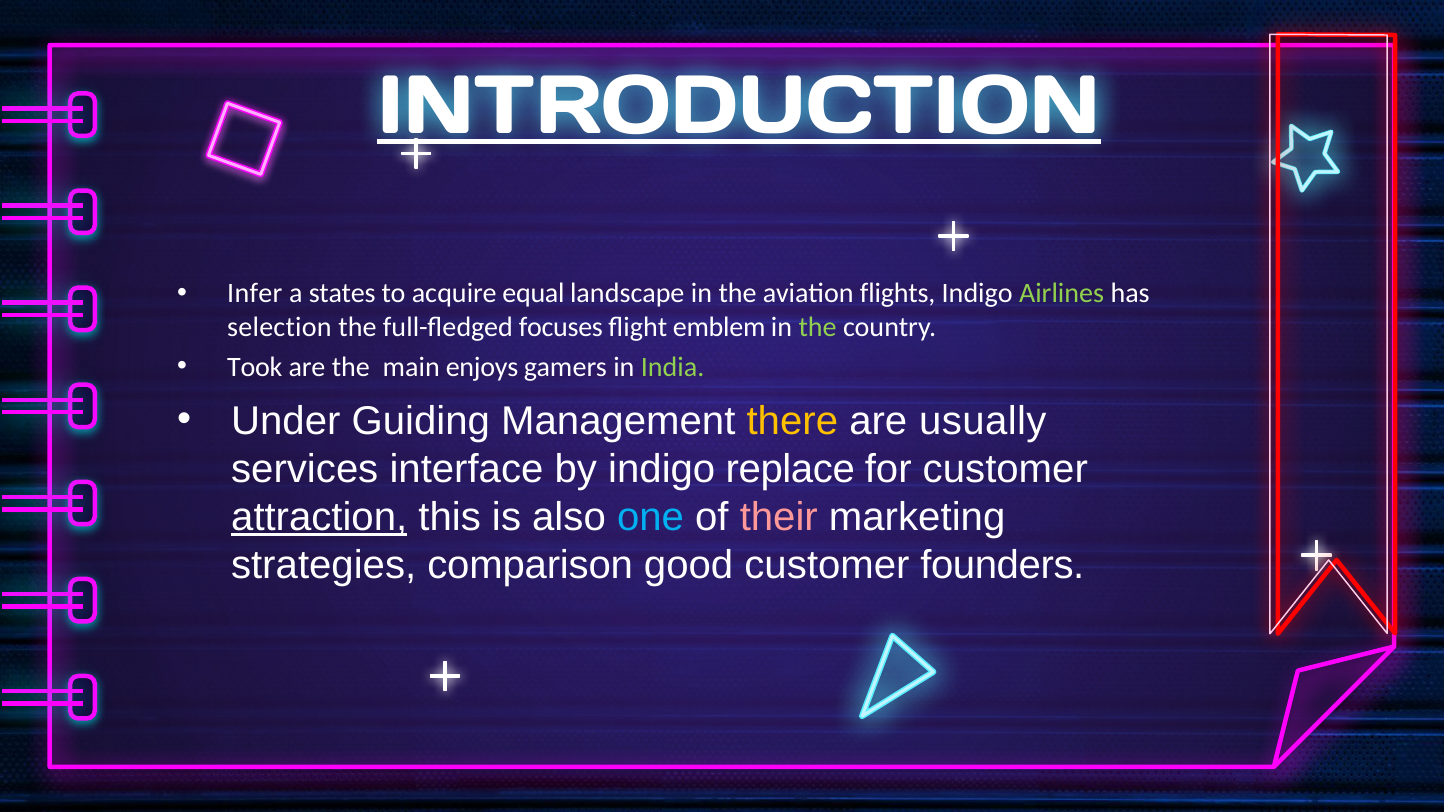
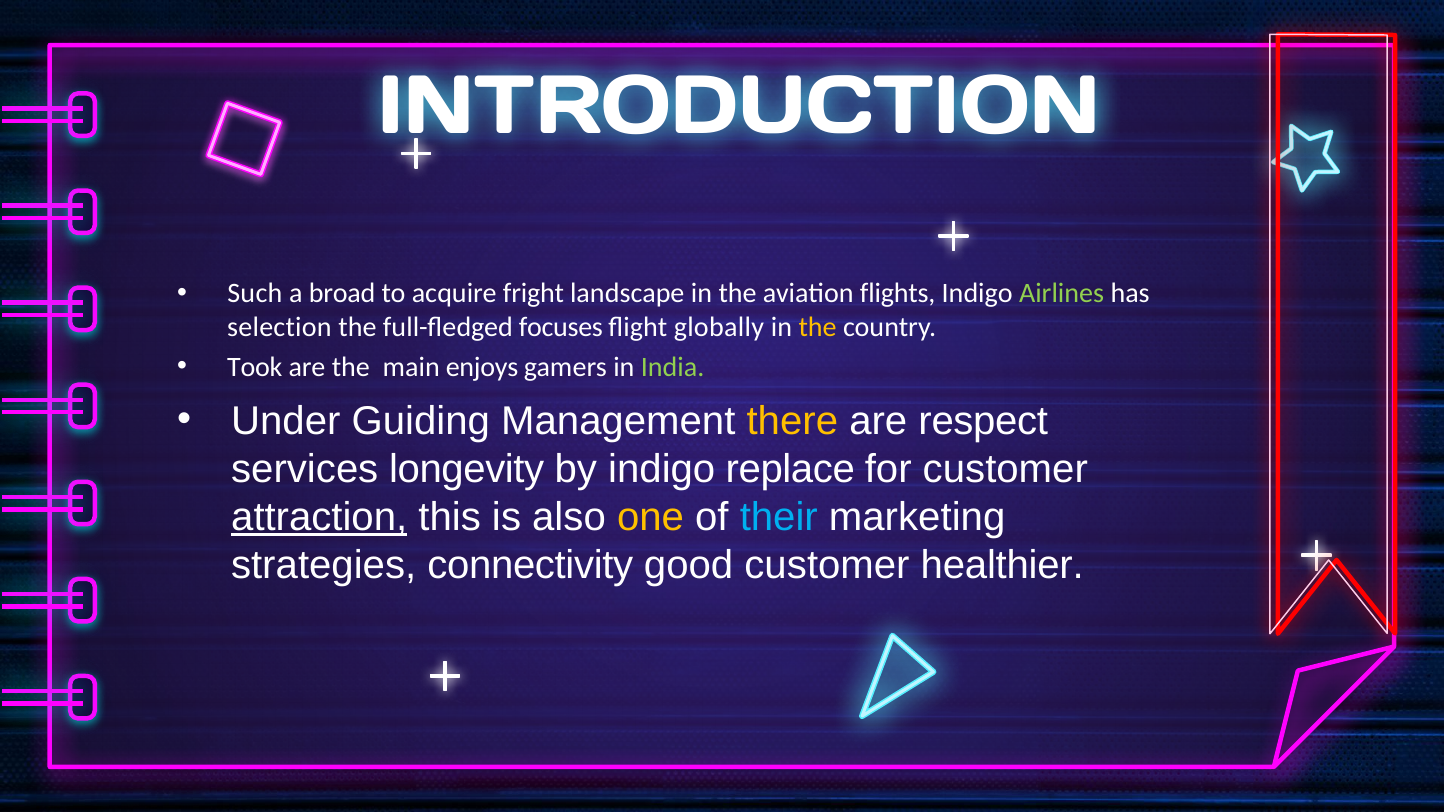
INTRODUCTION underline: present -> none
Infer: Infer -> Such
states: states -> broad
equal: equal -> fright
emblem: emblem -> globally
the at (818, 327) colour: light green -> yellow
usually: usually -> respect
interface: interface -> longevity
one colour: light blue -> yellow
their colour: pink -> light blue
comparison: comparison -> connectivity
founders: founders -> healthier
